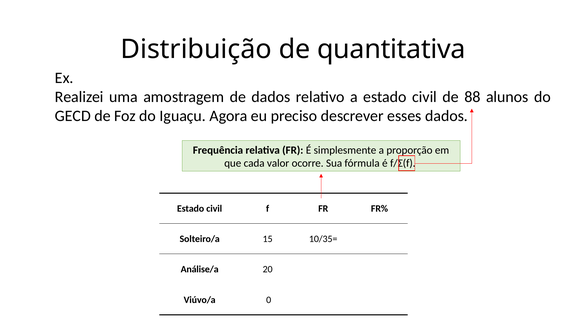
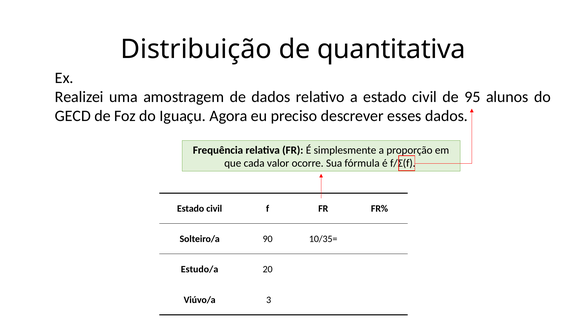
88: 88 -> 95
15: 15 -> 90
Análise/a: Análise/a -> Estudo/a
0: 0 -> 3
